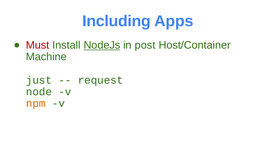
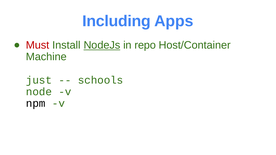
post: post -> repo
request: request -> schools
npm colour: orange -> black
